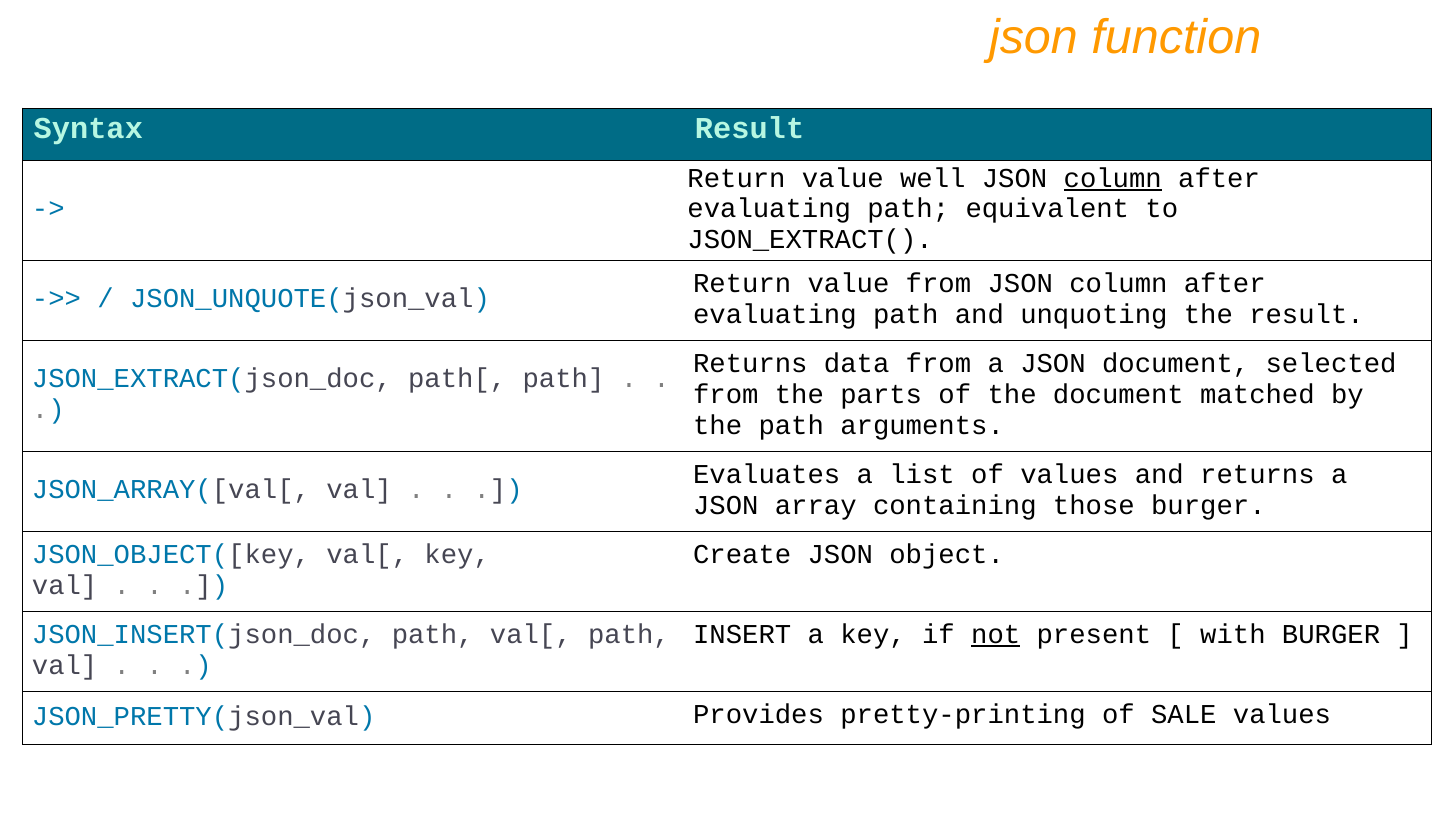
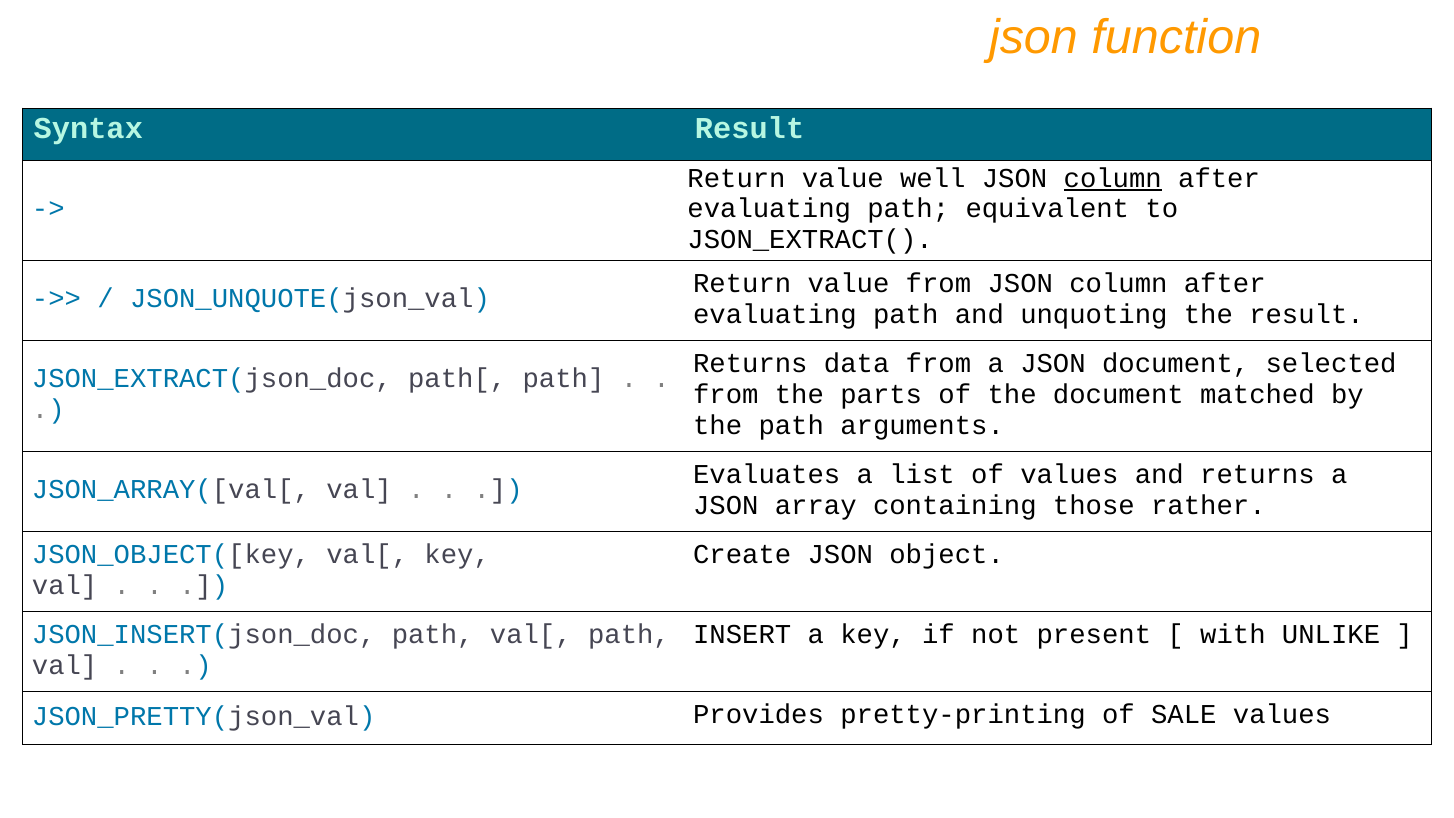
those burger: burger -> rather
not underline: present -> none
with BURGER: BURGER -> UNLIKE
